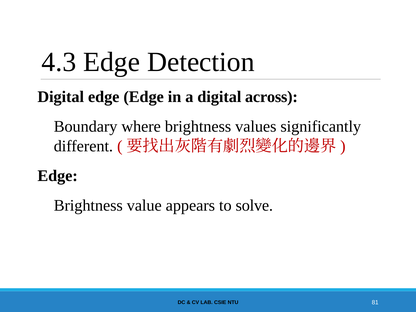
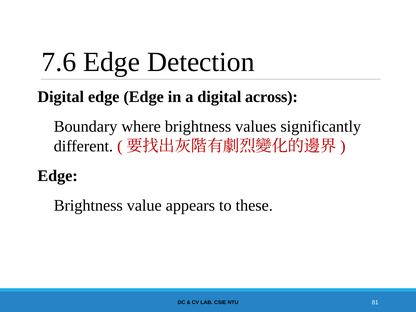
4.3: 4.3 -> 7.6
solve: solve -> these
